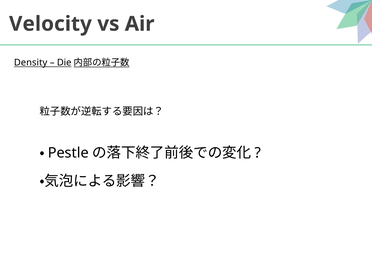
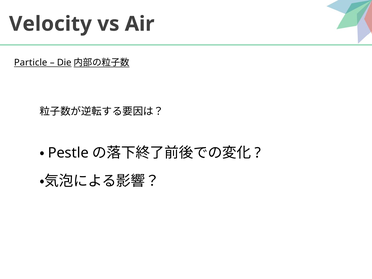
Density: Density -> Particle
